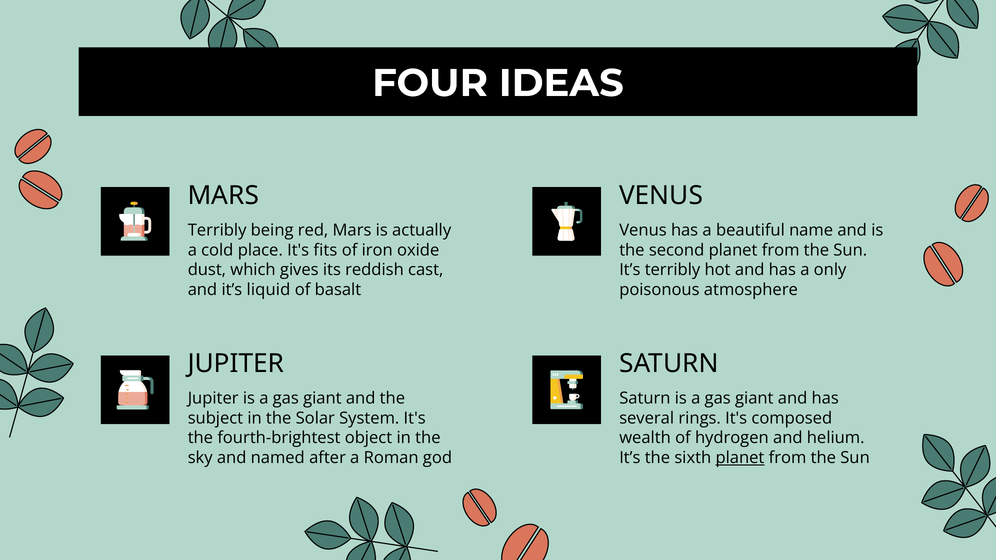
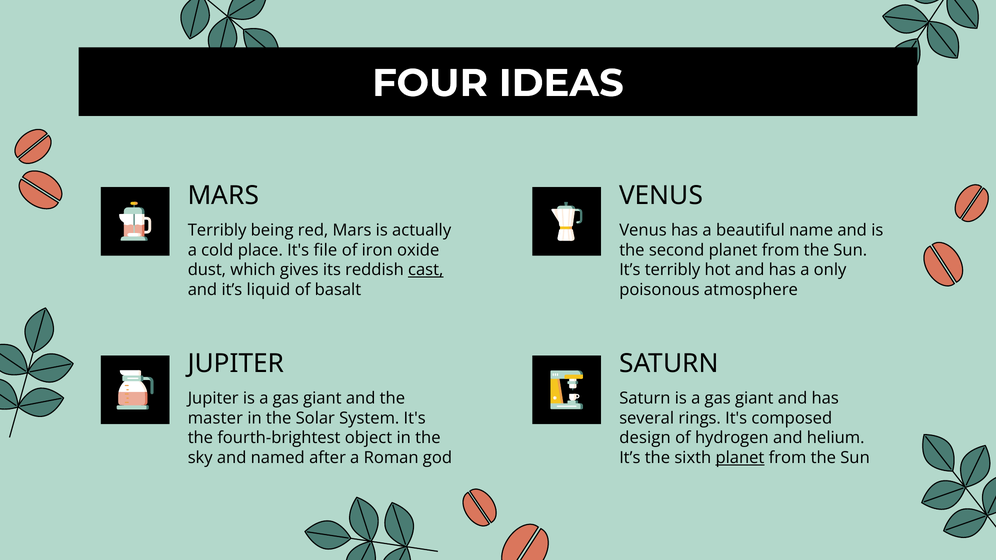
fits: fits -> file
cast underline: none -> present
subject: subject -> master
wealth: wealth -> design
